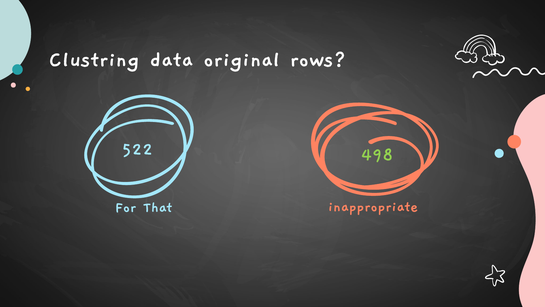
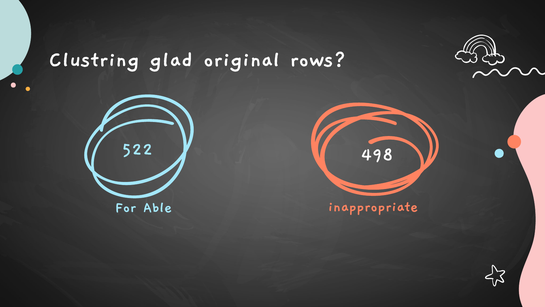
data: data -> glad
498 colour: light green -> white
That: That -> Able
